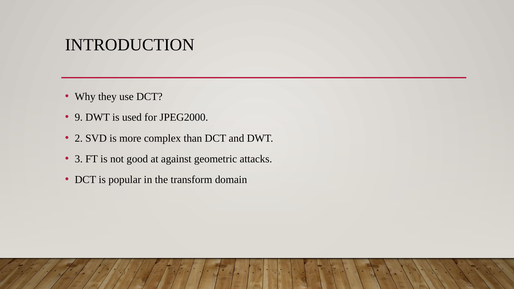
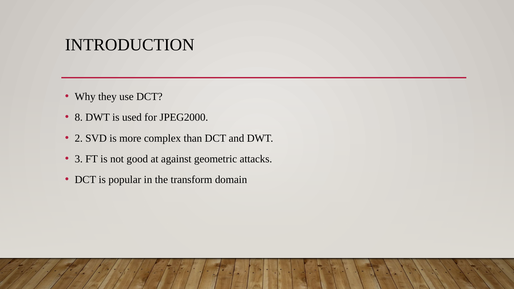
9: 9 -> 8
